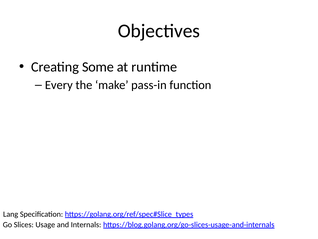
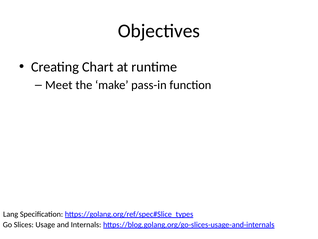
Some: Some -> Chart
Every: Every -> Meet
